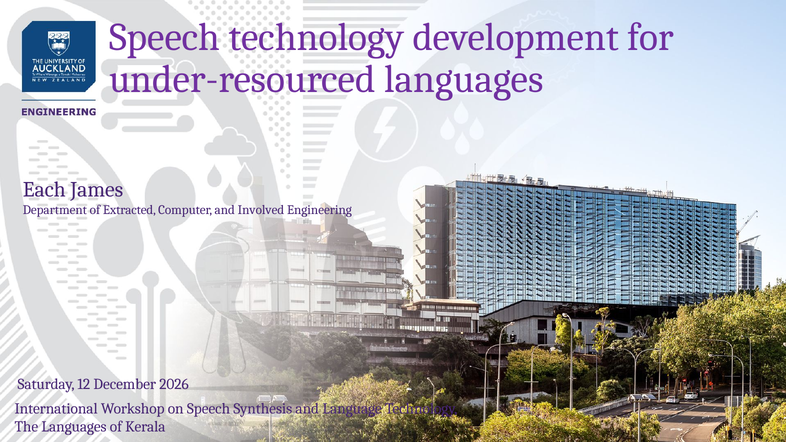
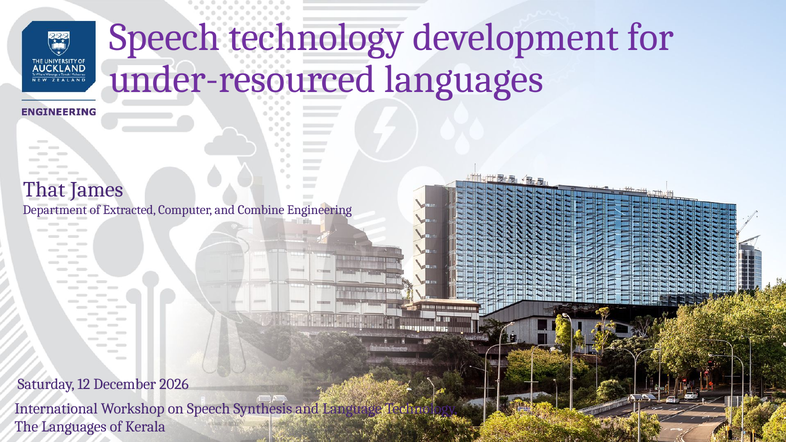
Each: Each -> That
Involved: Involved -> Combine
